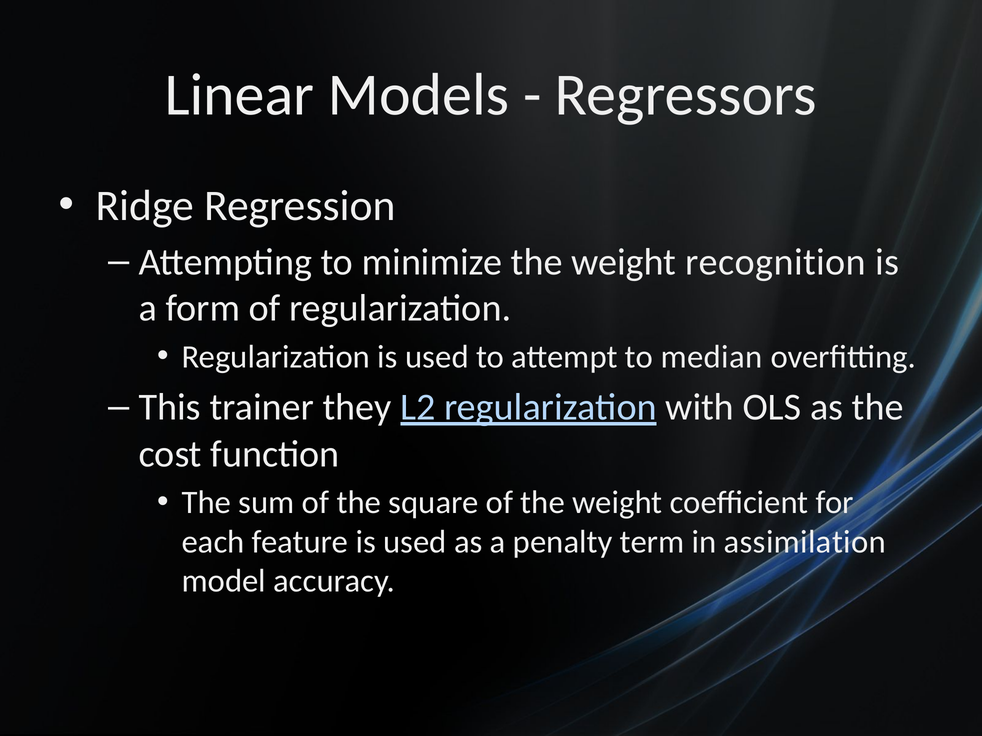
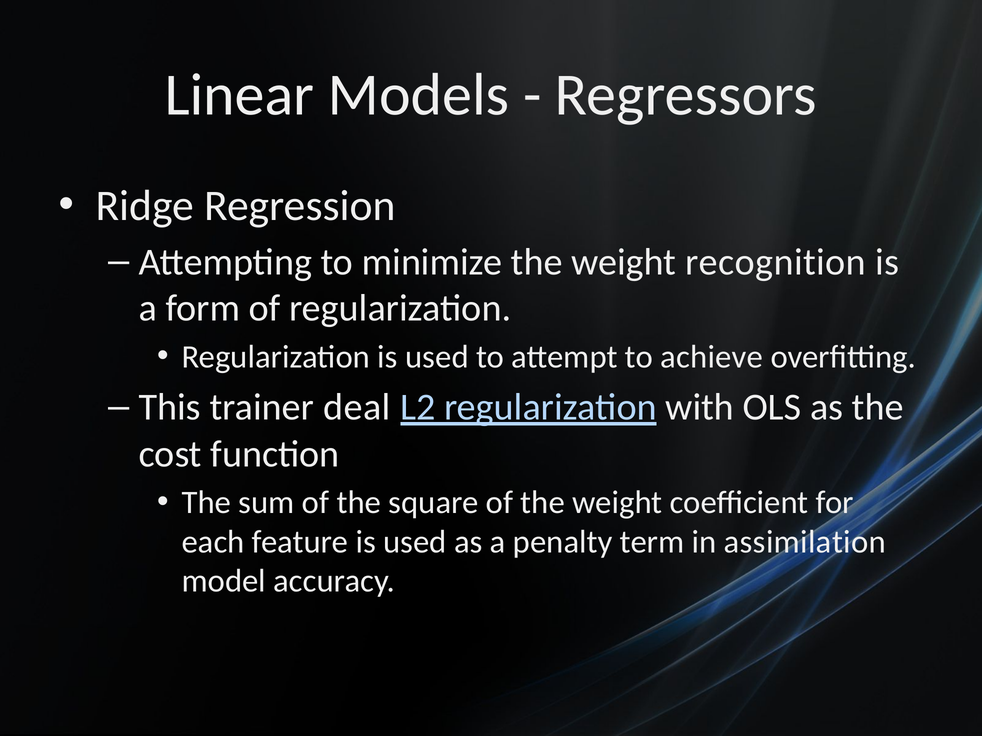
median: median -> achieve
they: they -> deal
